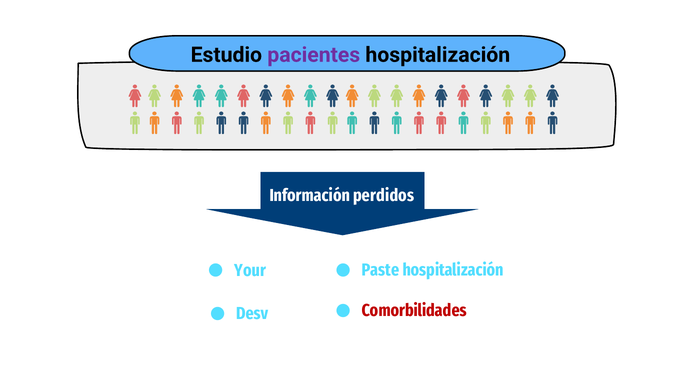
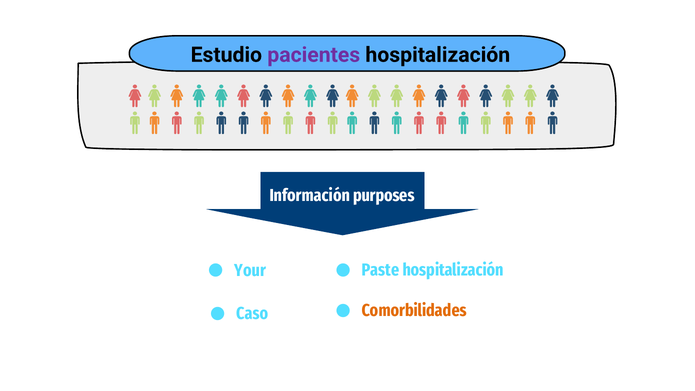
perdidos: perdidos -> purposes
Desv: Desv -> Caso
Comorbilidades colour: red -> orange
